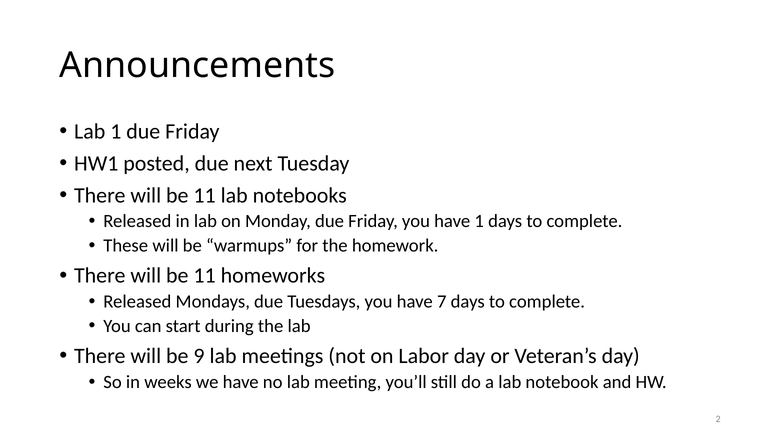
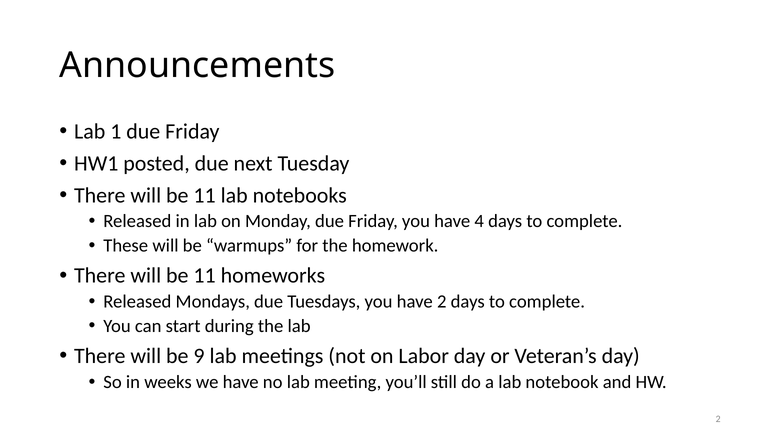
have 1: 1 -> 4
have 7: 7 -> 2
